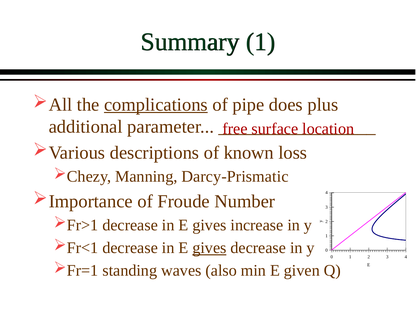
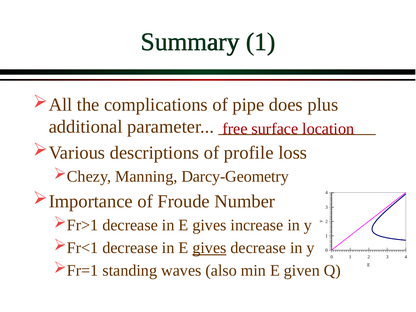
complications underline: present -> none
known: known -> profile
Darcy-Prismatic: Darcy-Prismatic -> Darcy-Geometry
